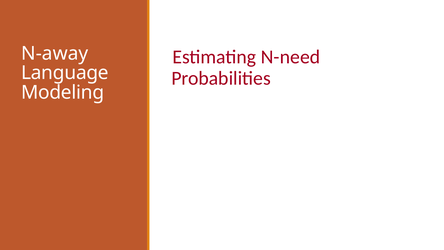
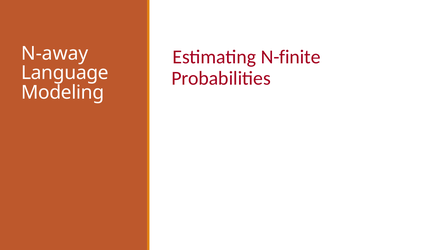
N-need: N-need -> N-finite
